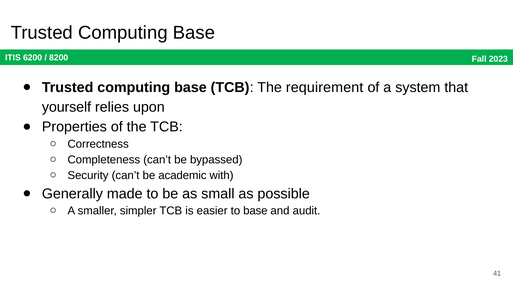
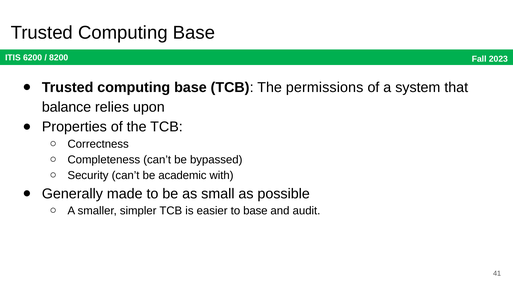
requirement: requirement -> permissions
yourself: yourself -> balance
